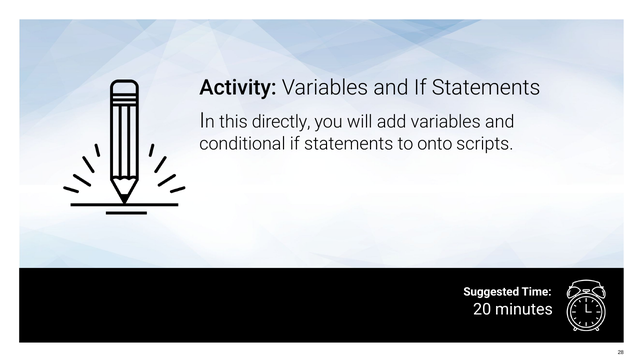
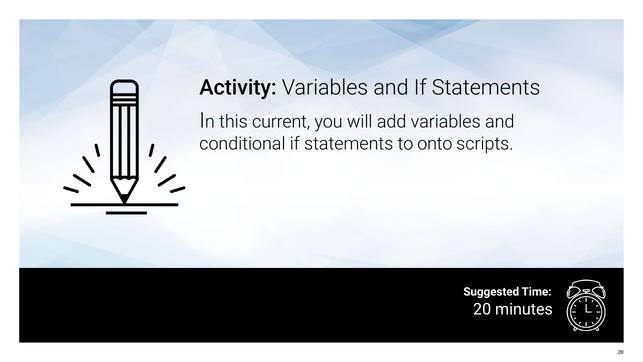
directly: directly -> current
